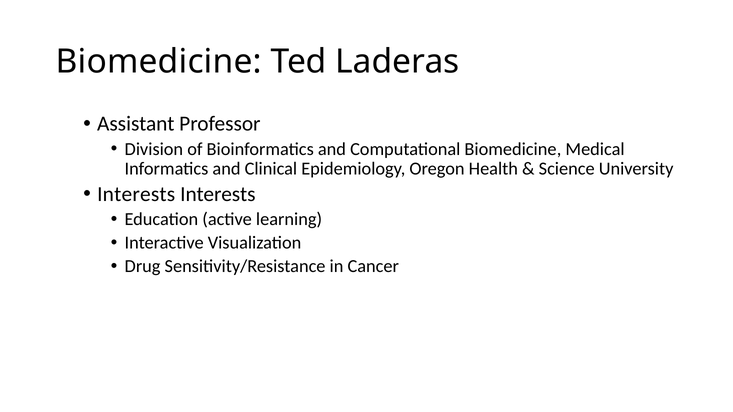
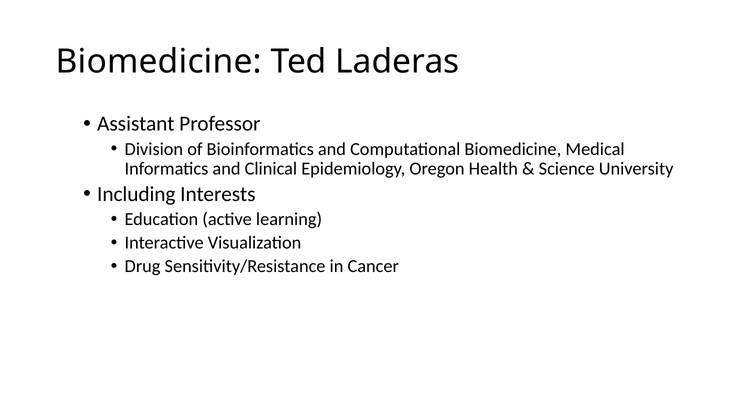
Interests at (136, 194): Interests -> Including
